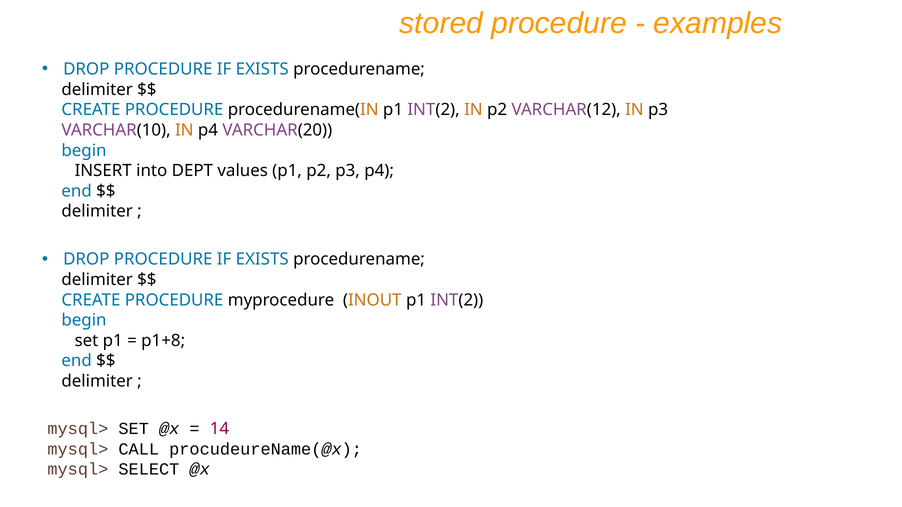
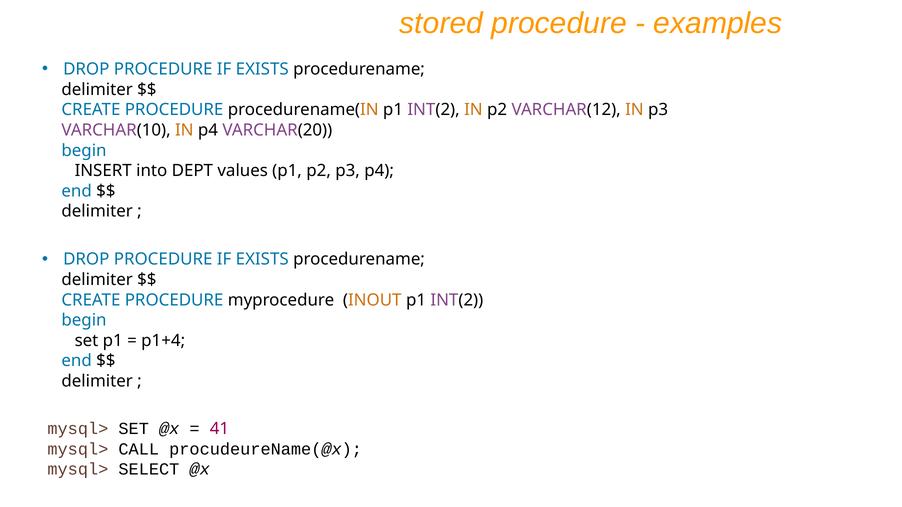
p1+8: p1+8 -> p1+4
14: 14 -> 41
